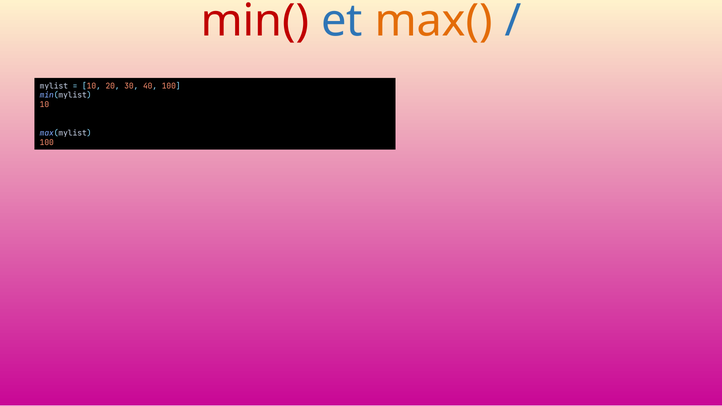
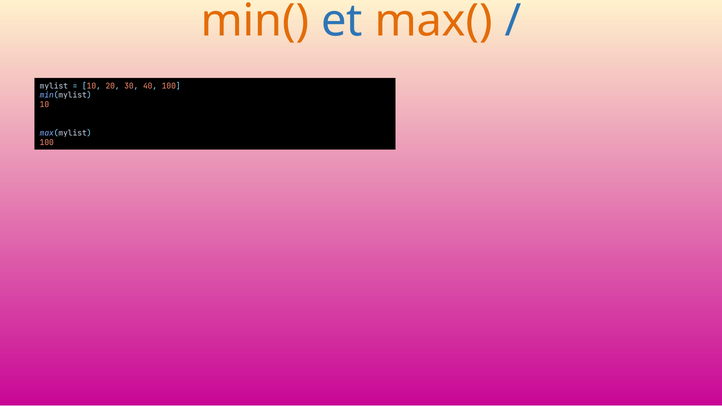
min( colour: red -> orange
